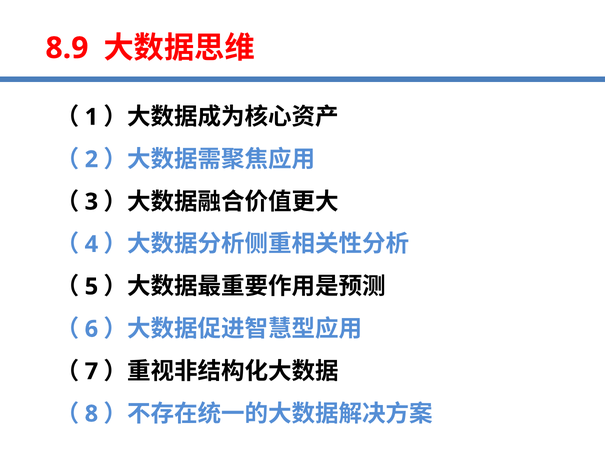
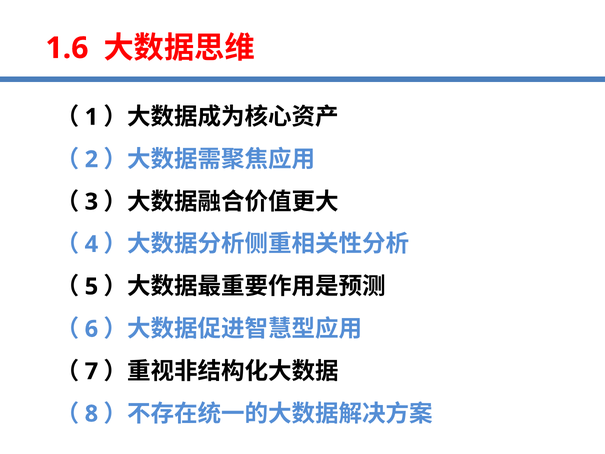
8.9: 8.9 -> 1.6
